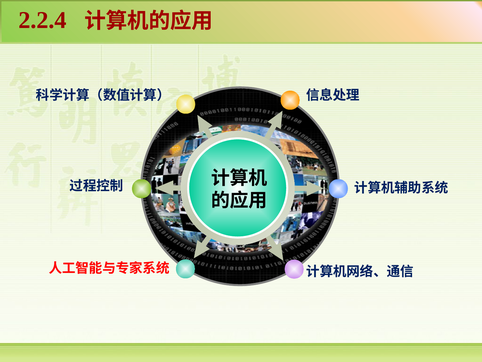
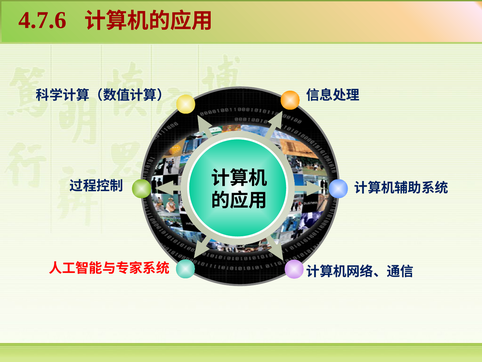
2.2.4: 2.2.4 -> 4.7.6
